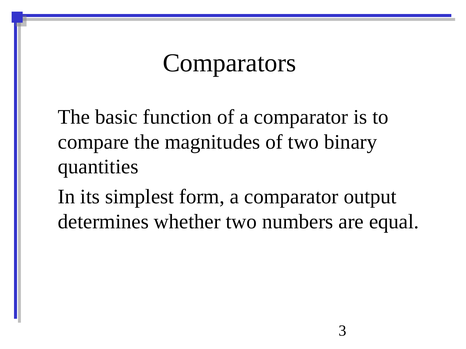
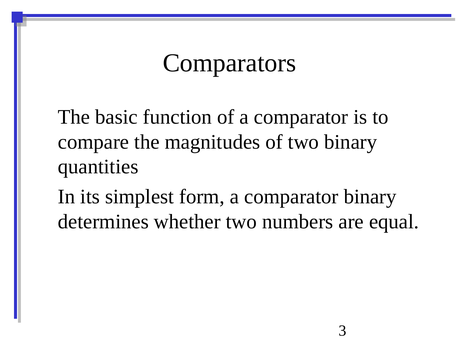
comparator output: output -> binary
